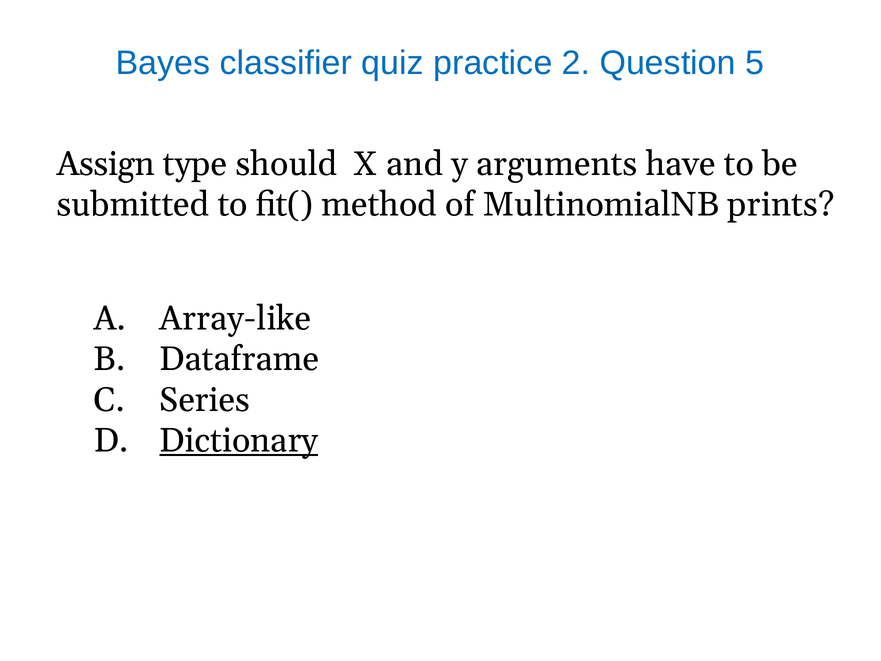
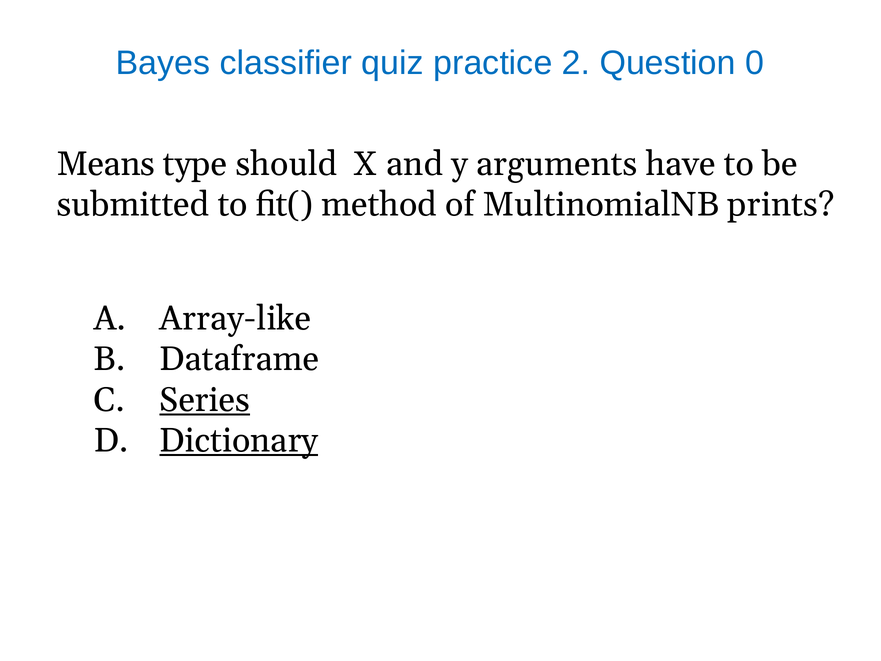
5: 5 -> 0
Assign: Assign -> Means
Series underline: none -> present
